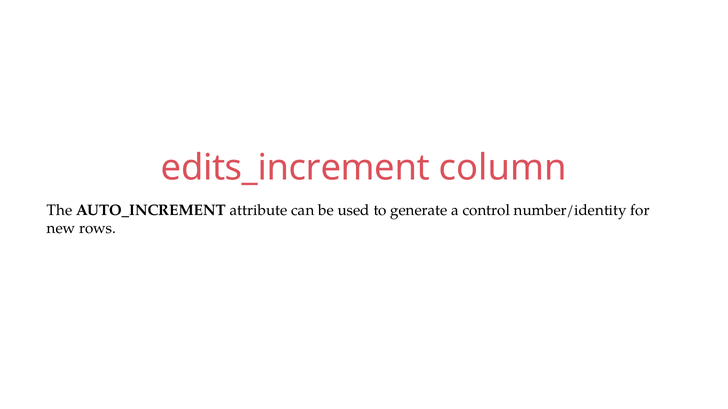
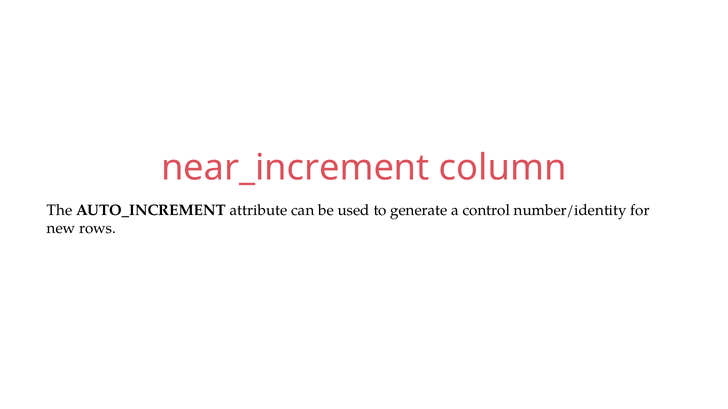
edits_increment: edits_increment -> near_increment
